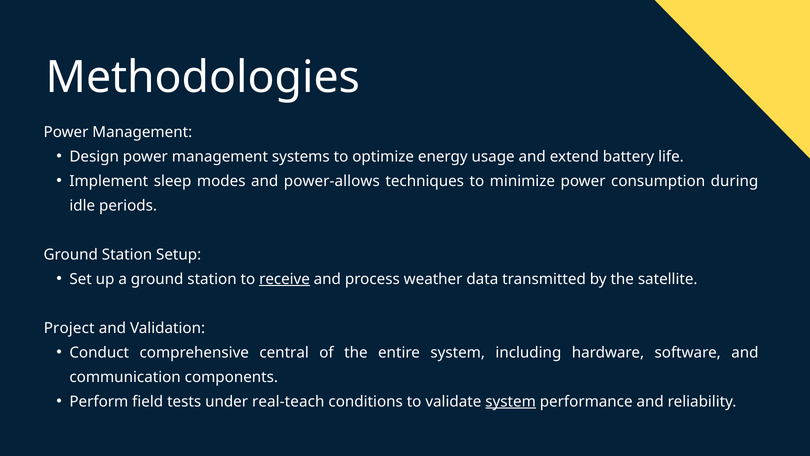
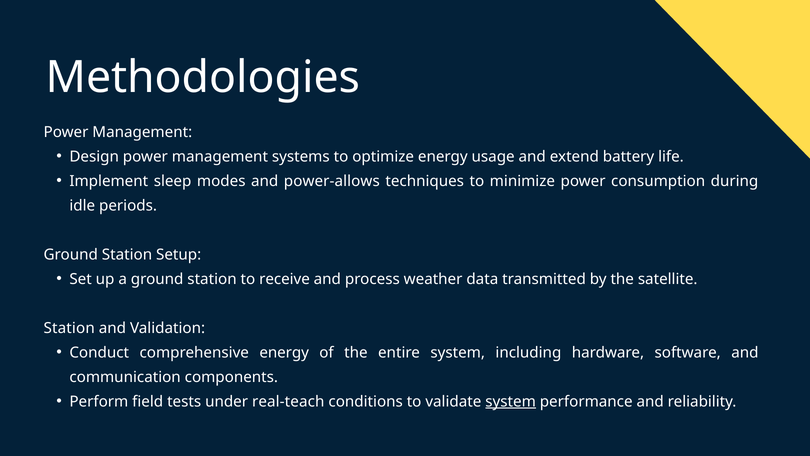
receive underline: present -> none
Project at (69, 328): Project -> Station
comprehensive central: central -> energy
